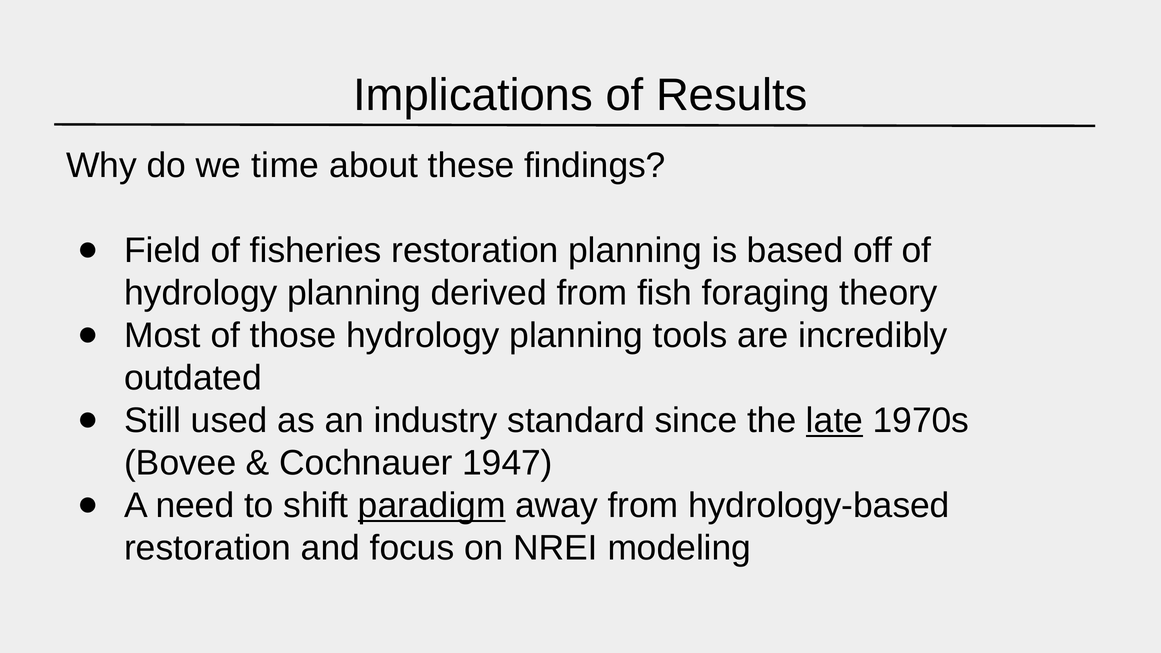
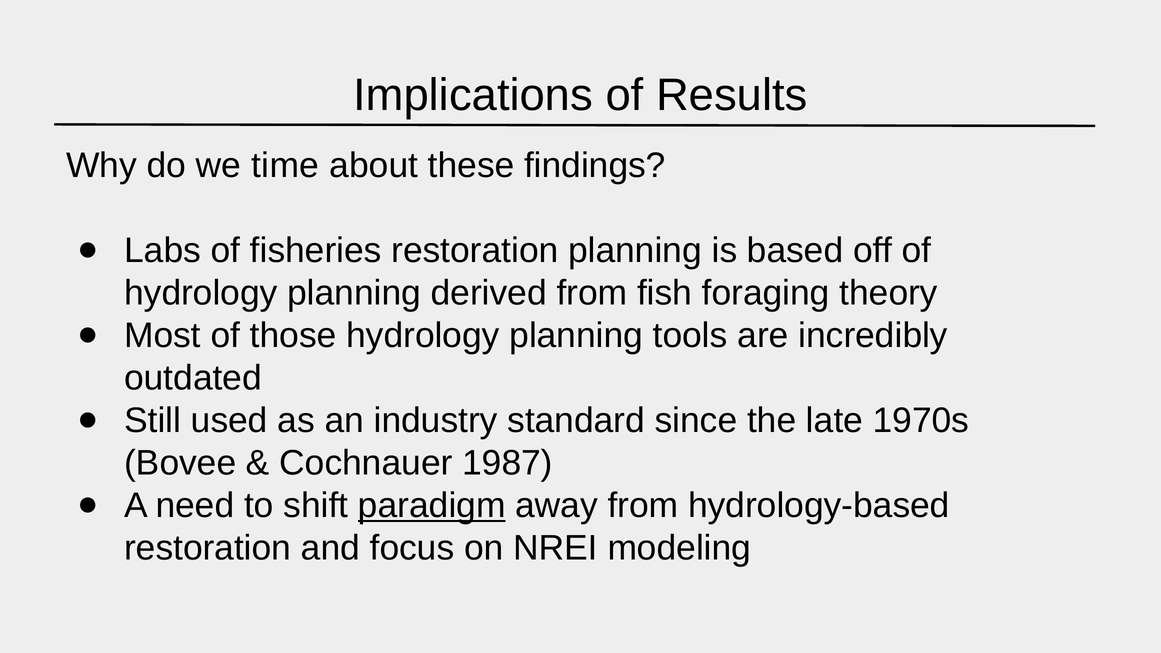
Field: Field -> Labs
late underline: present -> none
1947: 1947 -> 1987
